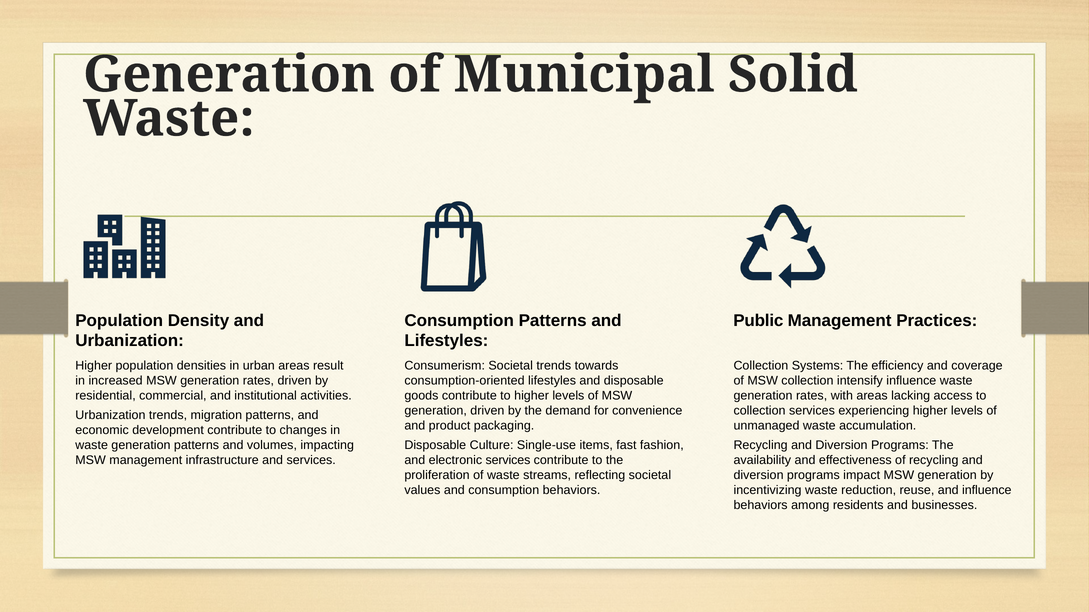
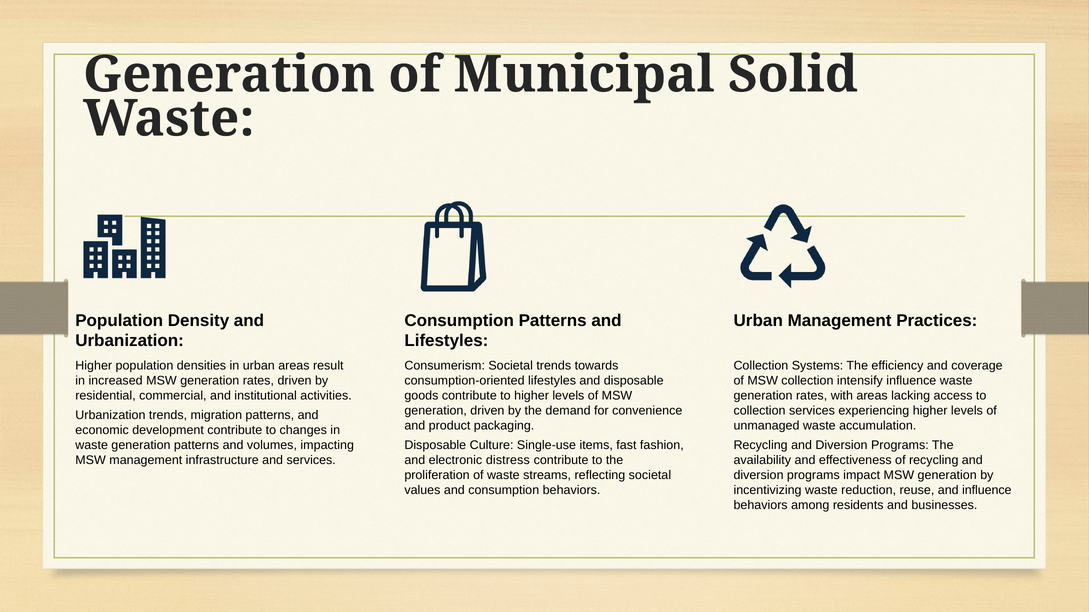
Public at (758, 321): Public -> Urban
electronic services: services -> distress
